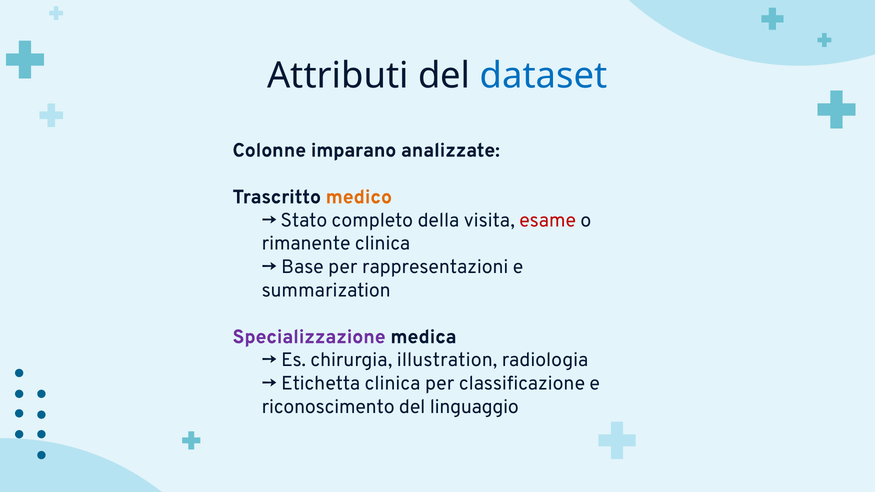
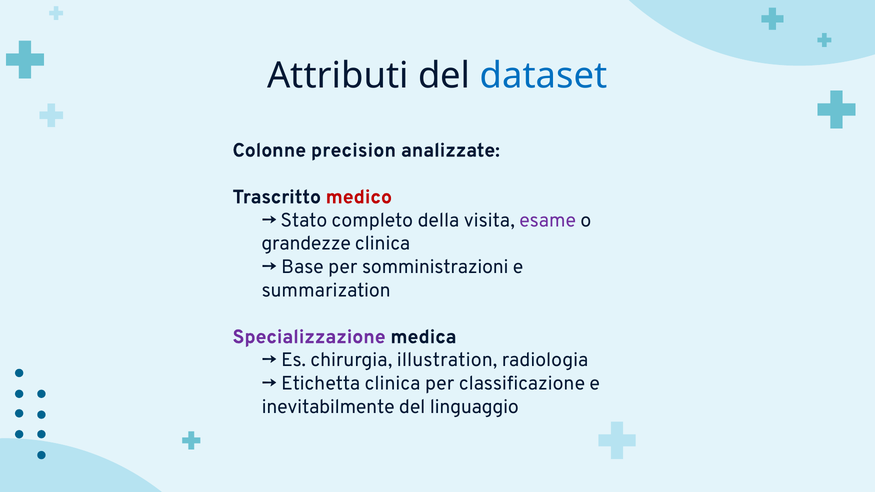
imparano: imparano -> precision
medico colour: orange -> red
esame colour: red -> purple
rimanente: rimanente -> grandezze
rappresentazioni: rappresentazioni -> somministrazioni
riconoscimento: riconoscimento -> inevitabilmente
